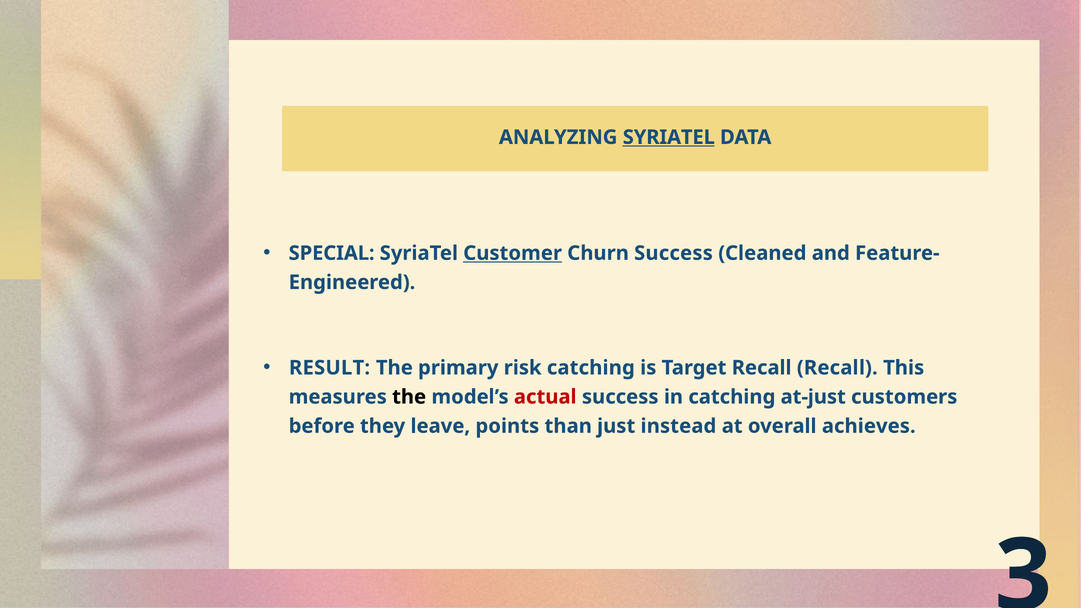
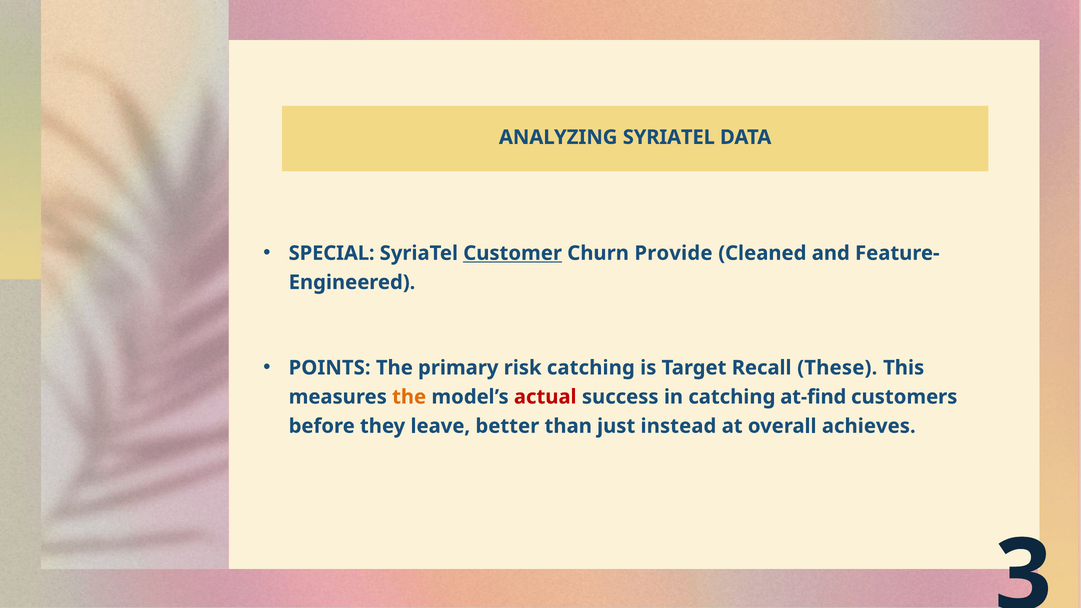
SYRIATEL at (669, 137) underline: present -> none
Churn Success: Success -> Provide
RESULT: RESULT -> POINTS
Recall Recall: Recall -> These
the at (409, 397) colour: black -> orange
at-just: at-just -> at-find
points: points -> better
